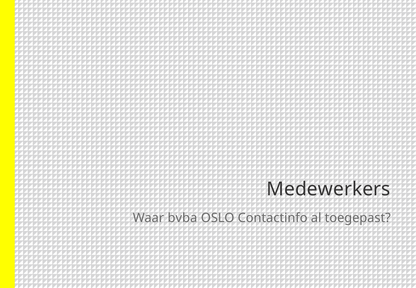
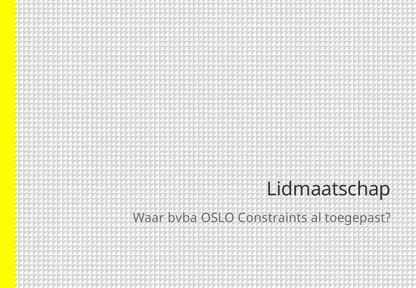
Medewerkers: Medewerkers -> Lidmaatschap
Contactinfo: Contactinfo -> Constraints
